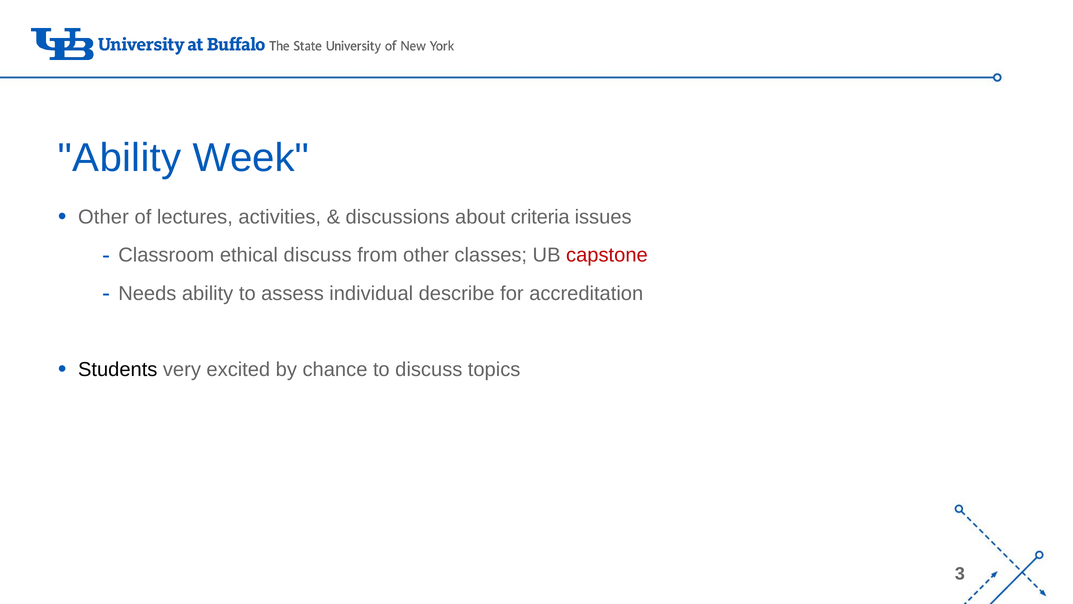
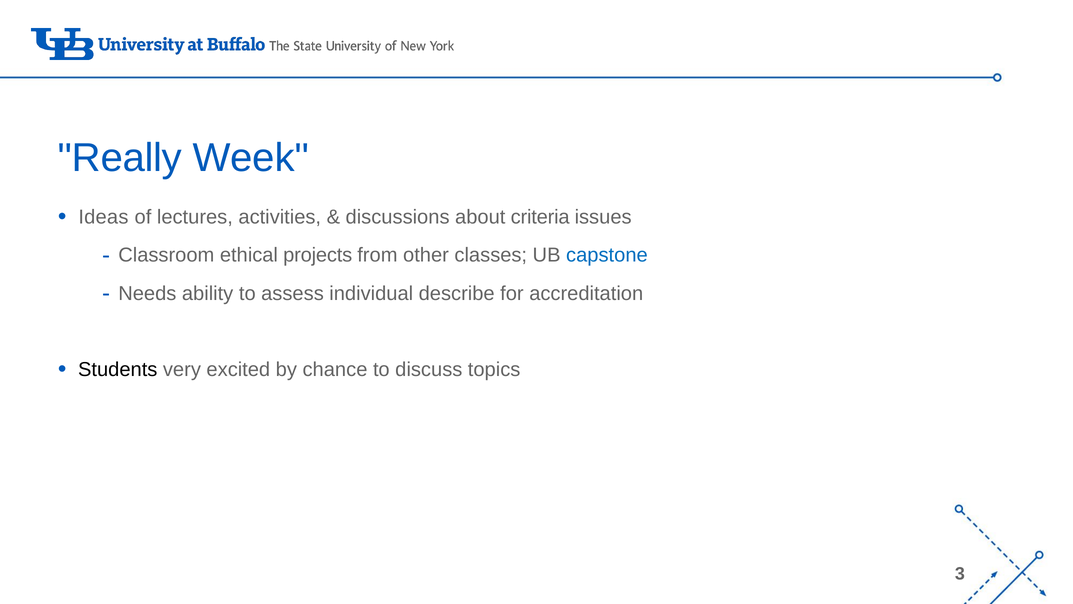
Ability at (120, 158): Ability -> Really
Other at (103, 217): Other -> Ideas
ethical discuss: discuss -> projects
capstone colour: red -> blue
